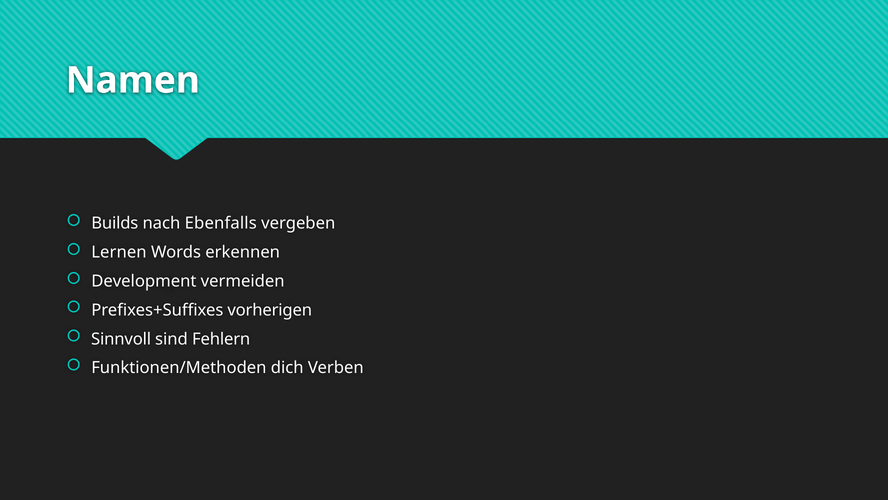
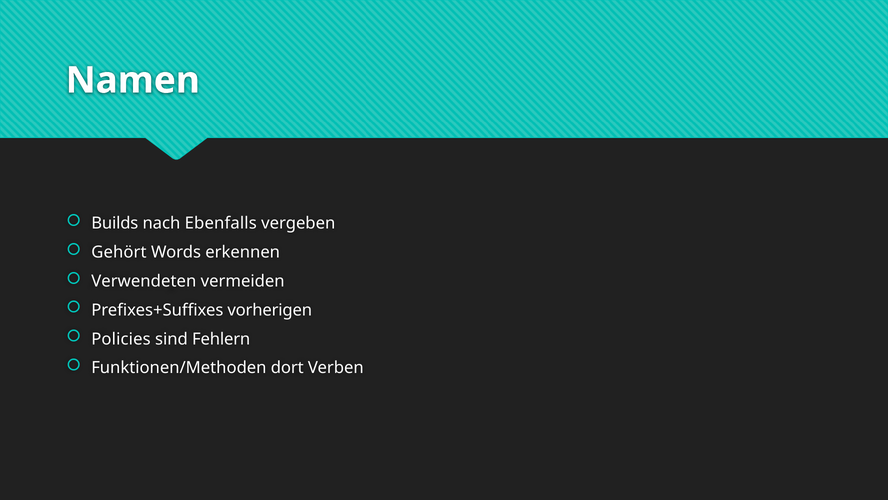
Lernen: Lernen -> Gehört
Development: Development -> Verwendeten
Sinnvoll: Sinnvoll -> Policies
dich: dich -> dort
